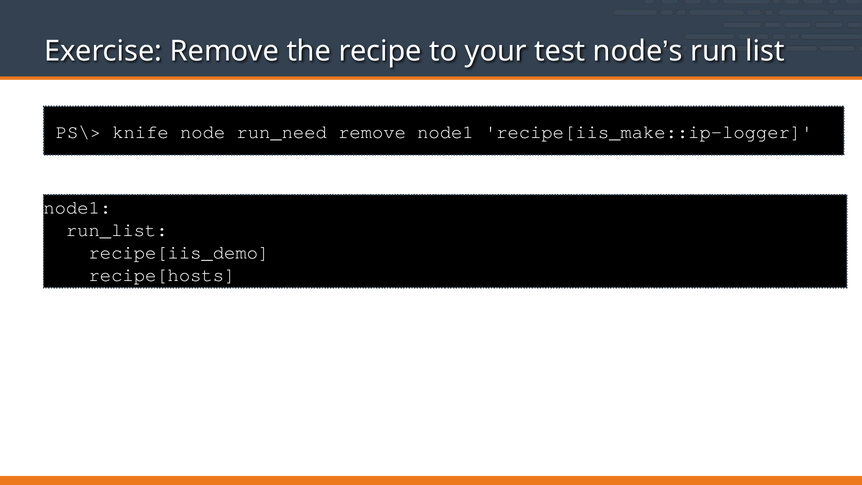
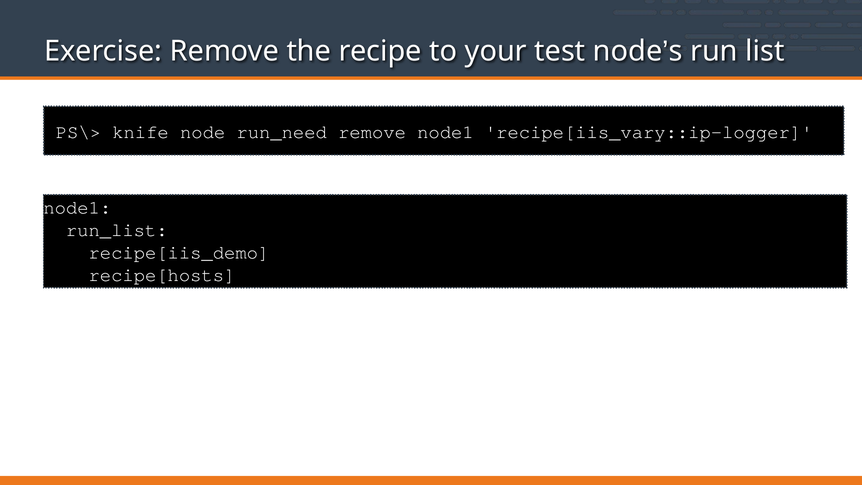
recipe[iis_make::ip-logger: recipe[iis_make::ip-logger -> recipe[iis_vary::ip-logger
